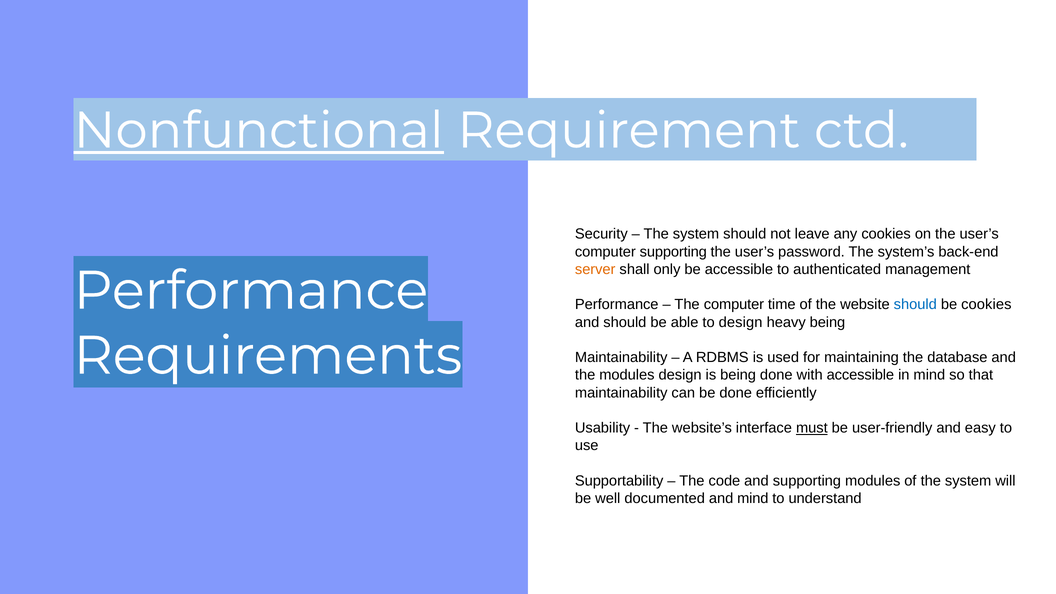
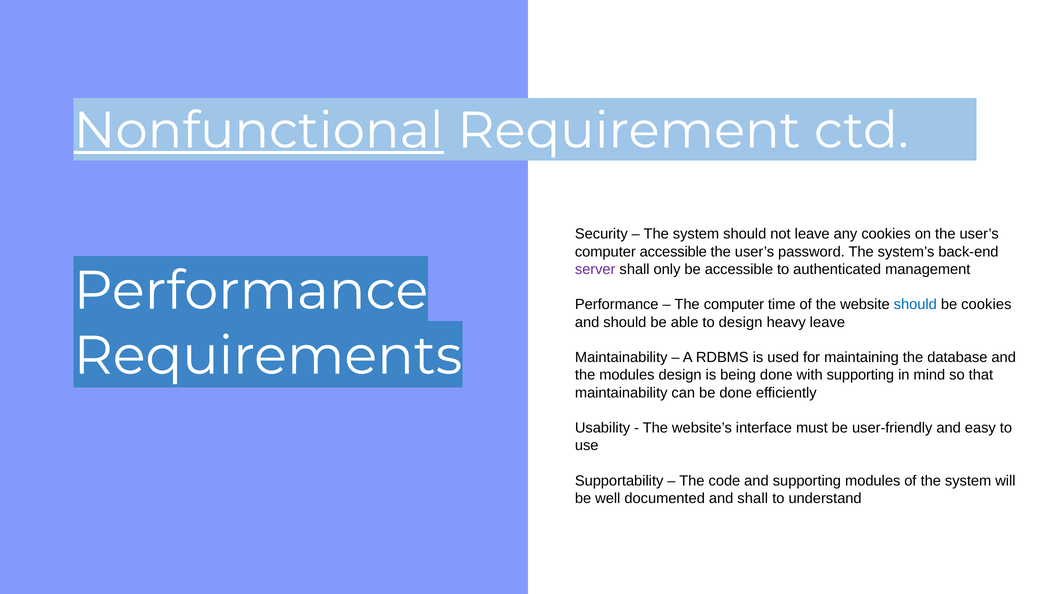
computer supporting: supporting -> accessible
server colour: orange -> purple
heavy being: being -> leave
with accessible: accessible -> supporting
must underline: present -> none
and mind: mind -> shall
